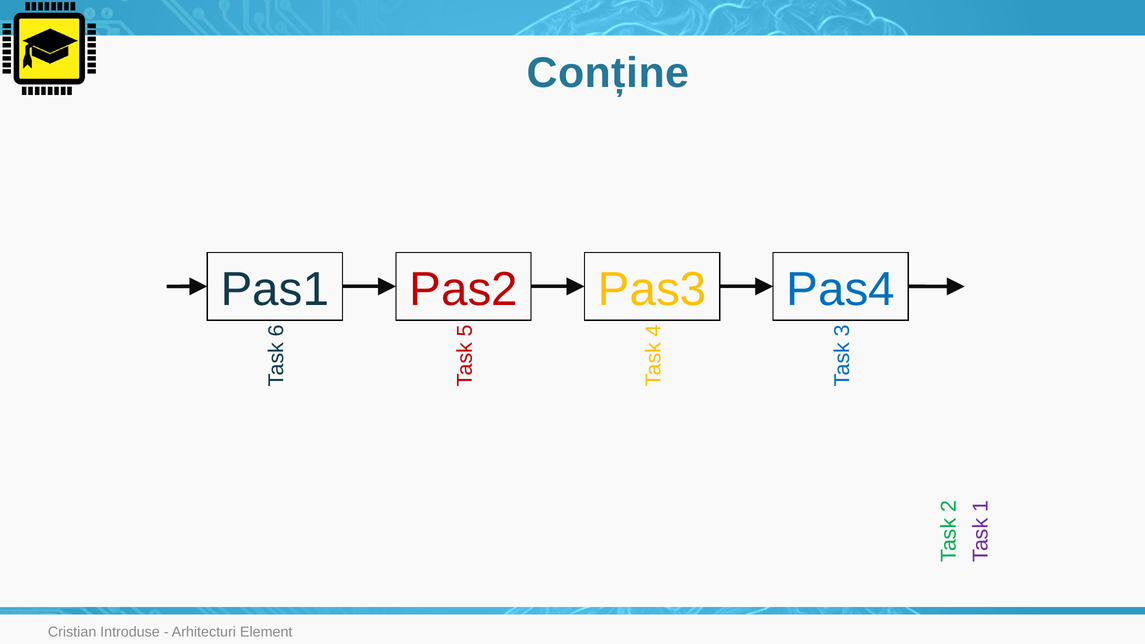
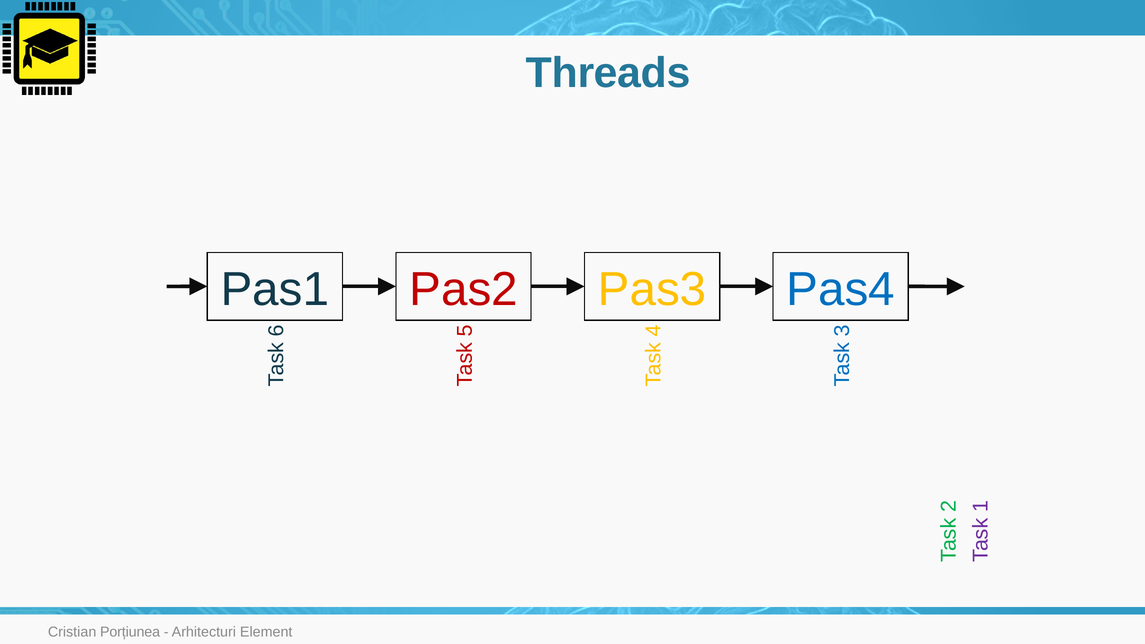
Conține: Conține -> Threads
Introduse: Introduse -> Porțiunea
